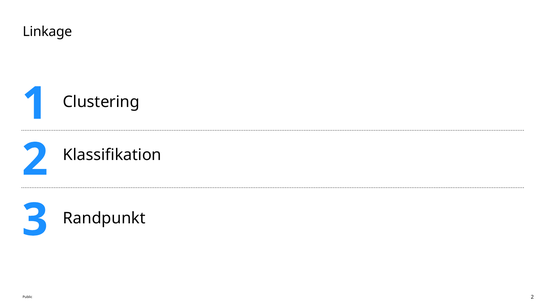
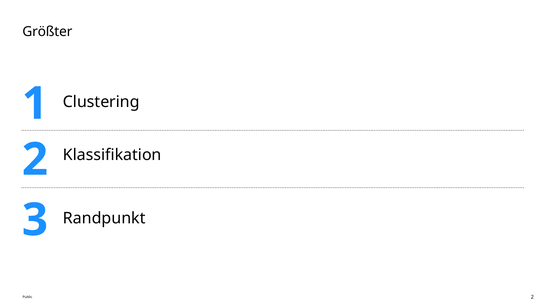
Linkage: Linkage -> Größter
